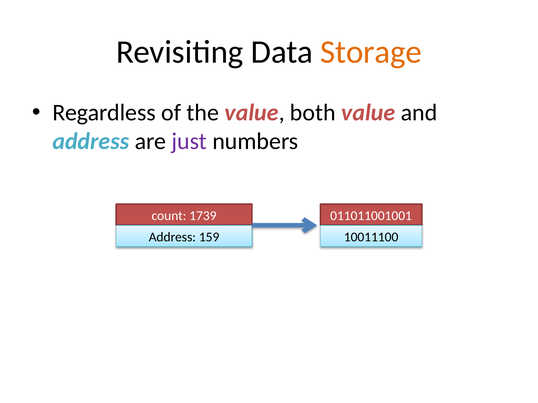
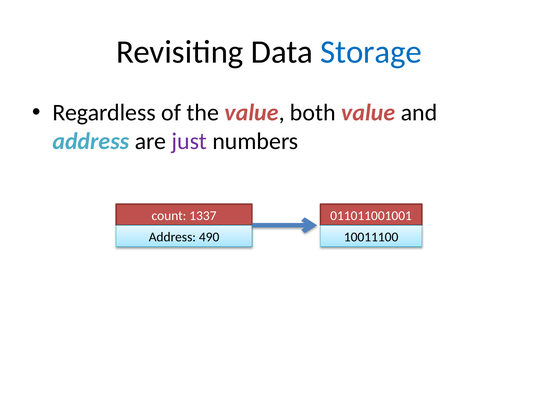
Storage colour: orange -> blue
1739: 1739 -> 1337
159: 159 -> 490
